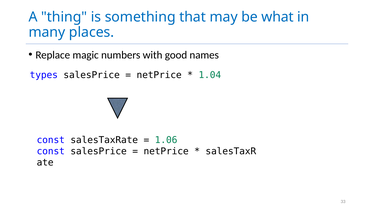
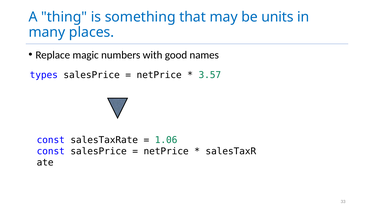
what: what -> units
1.04: 1.04 -> 3.57
